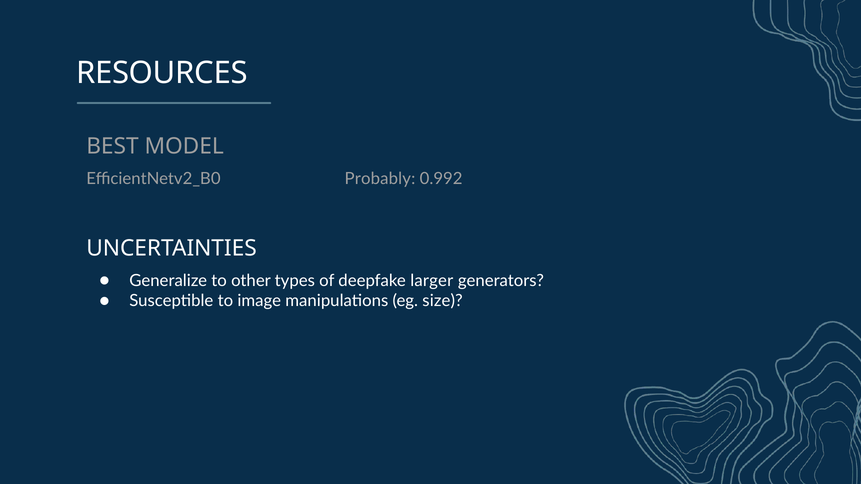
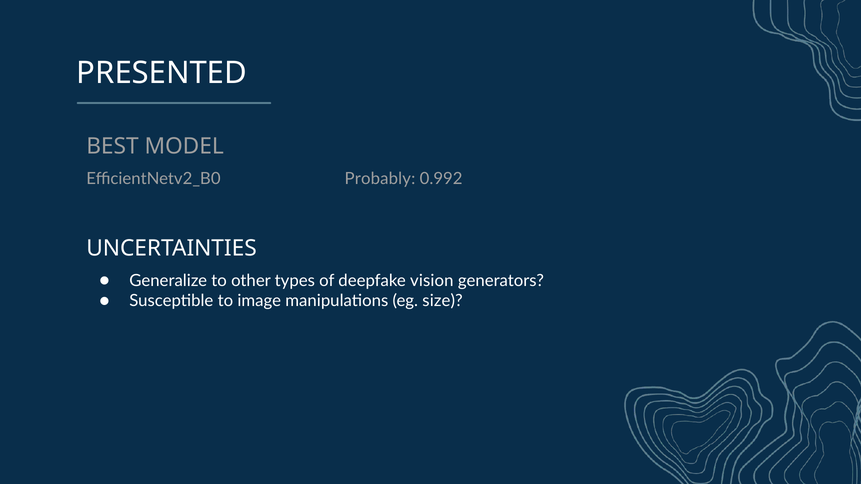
RESOURCES: RESOURCES -> PRESENTED
larger: larger -> vision
